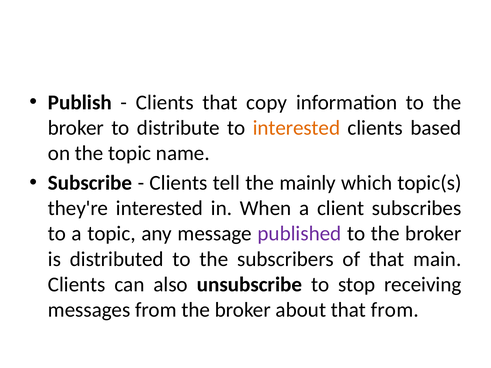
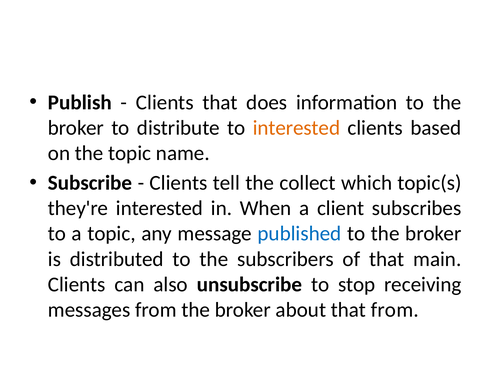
copy: copy -> does
mainly: mainly -> collect
published colour: purple -> blue
